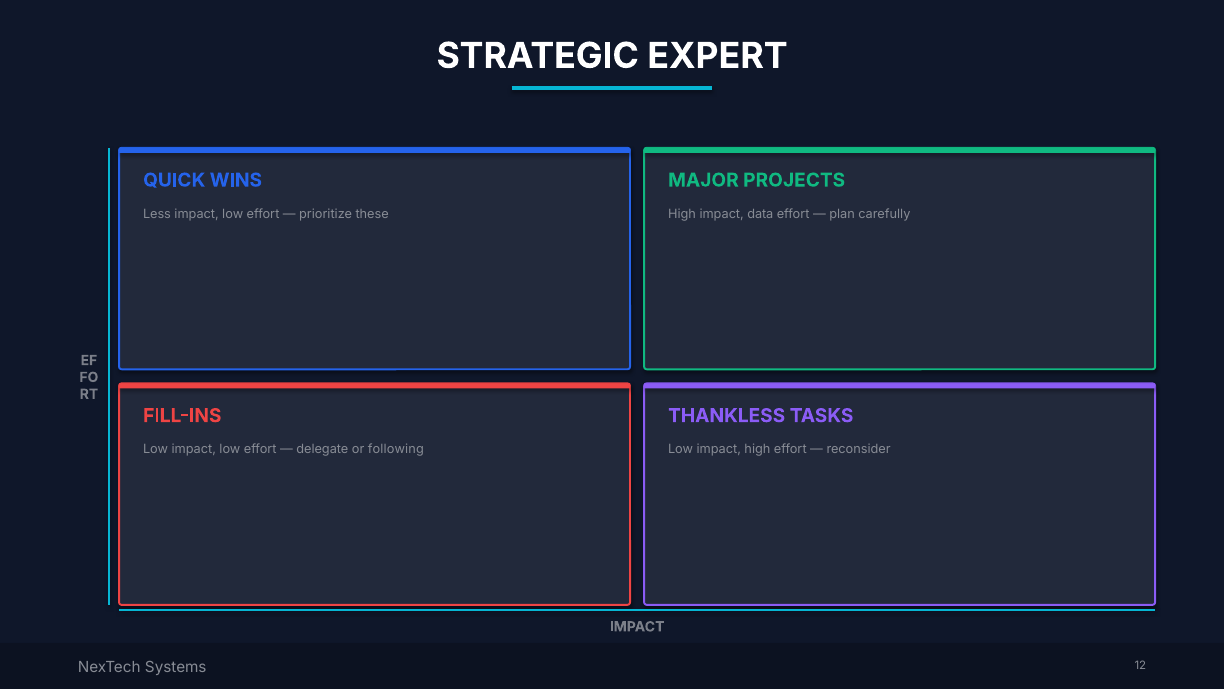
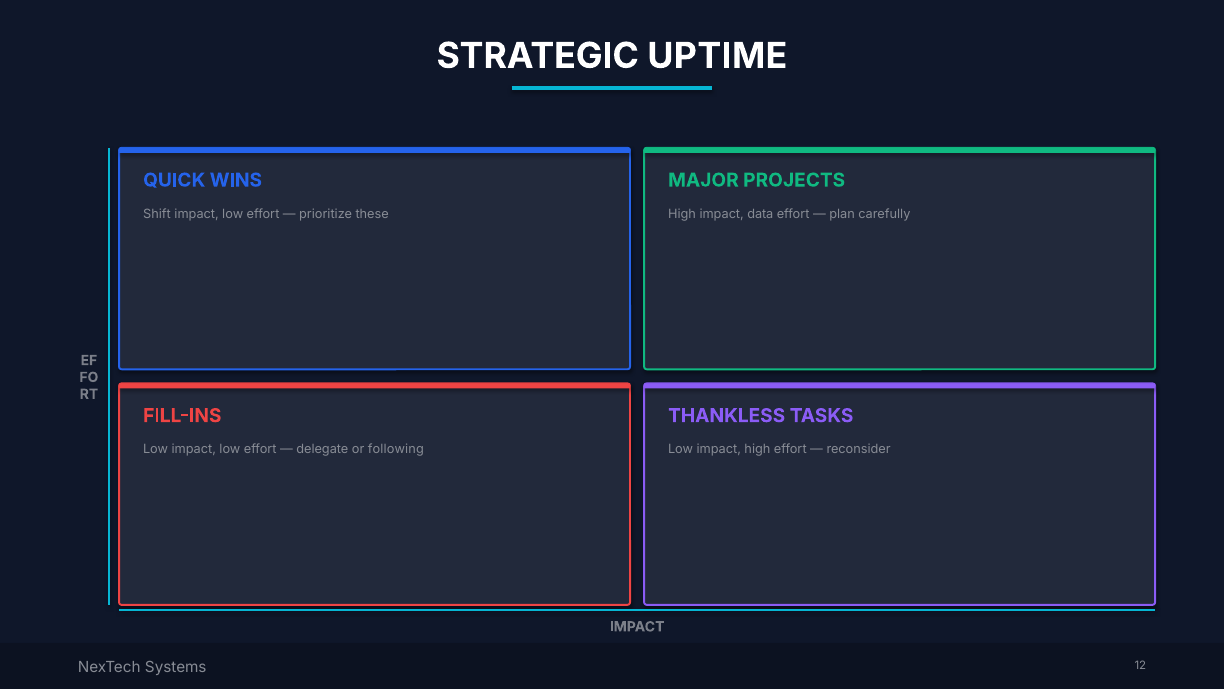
EXPERT: EXPERT -> UPTIME
Less: Less -> Shift
